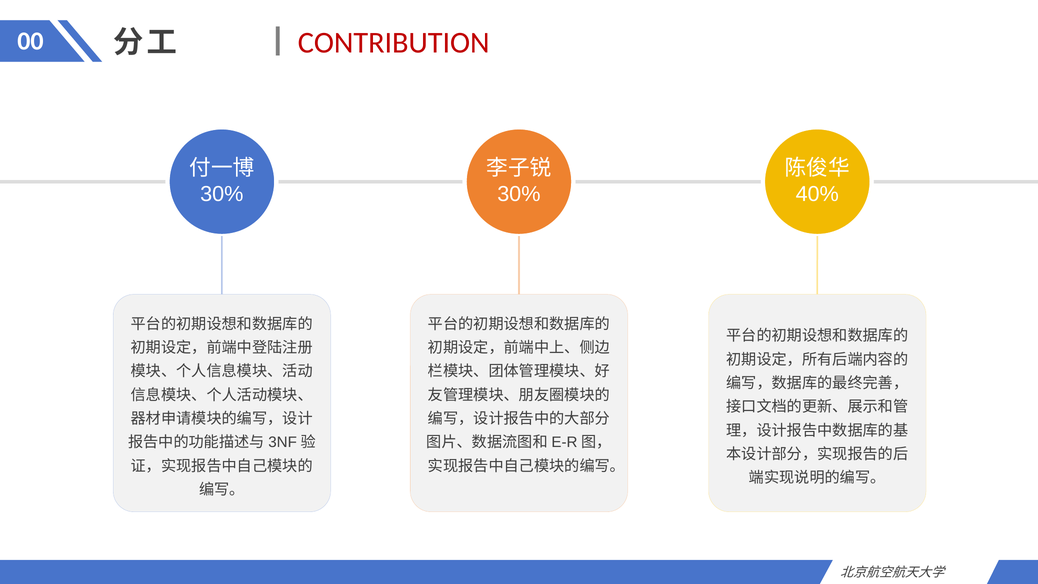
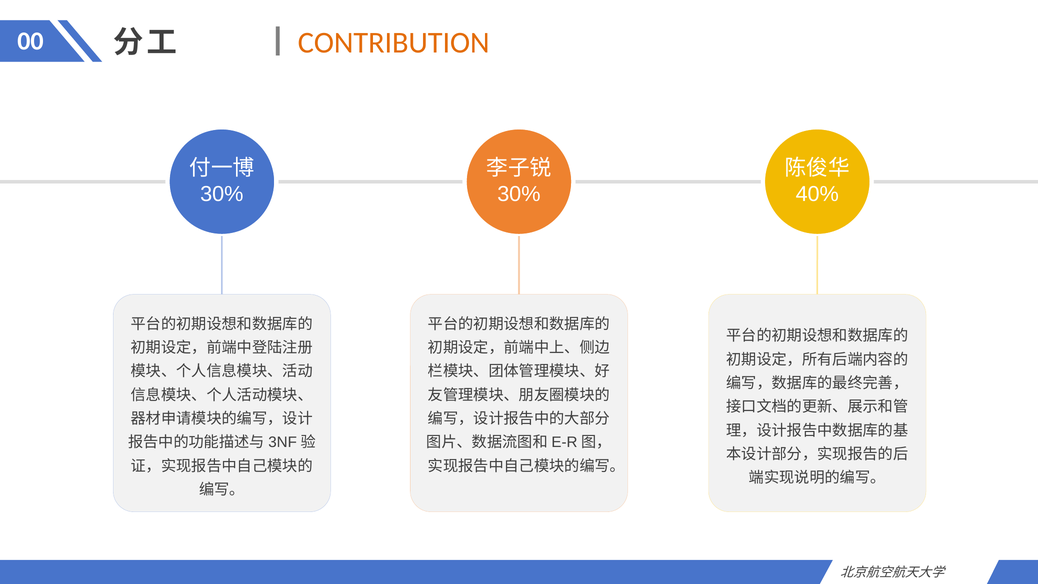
CONTRIBUTION colour: red -> orange
